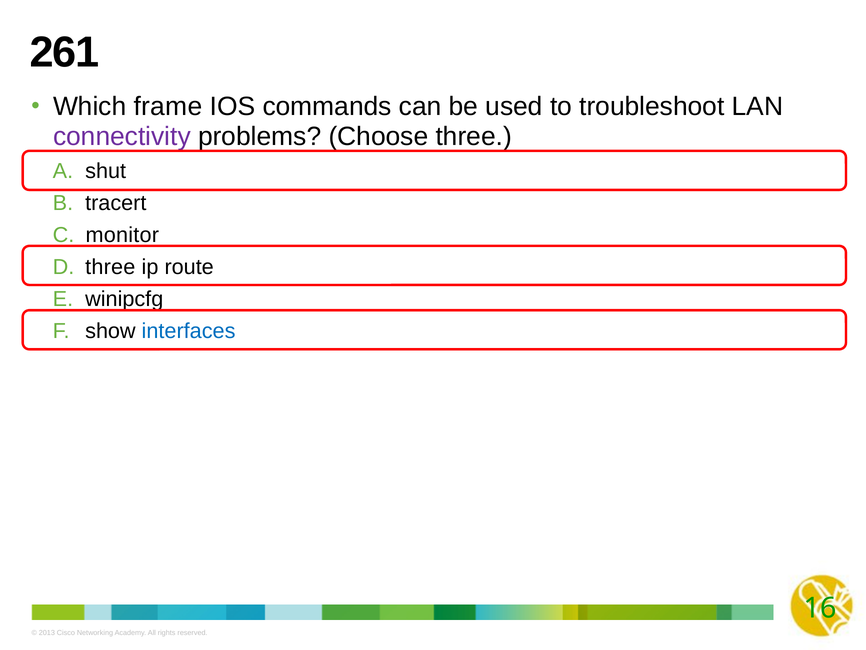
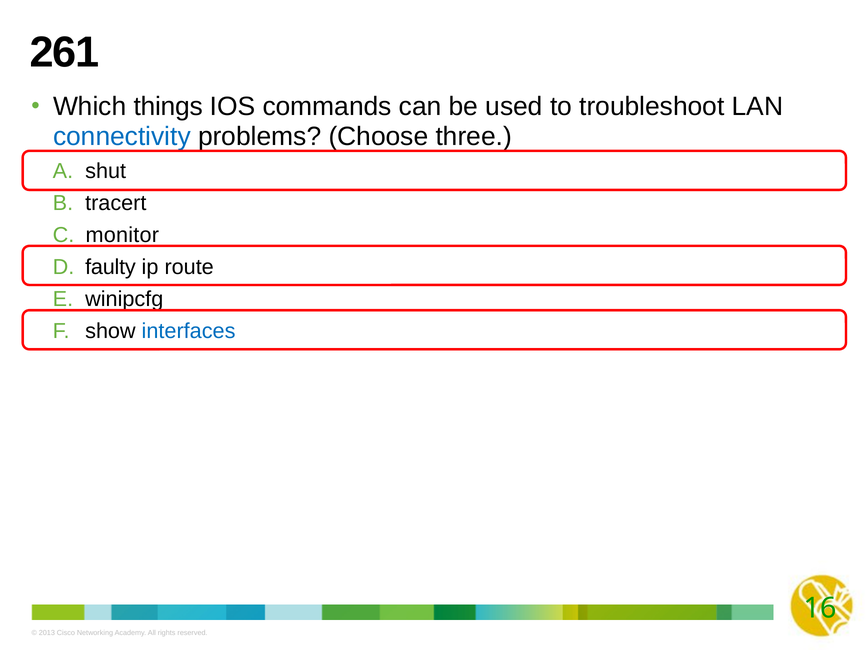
frame: frame -> things
connectivity colour: purple -> blue
three at (110, 267): three -> faulty
